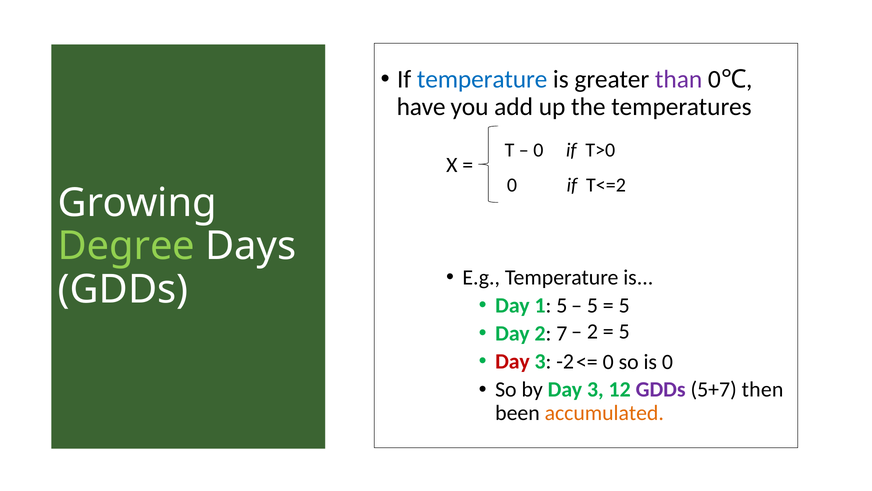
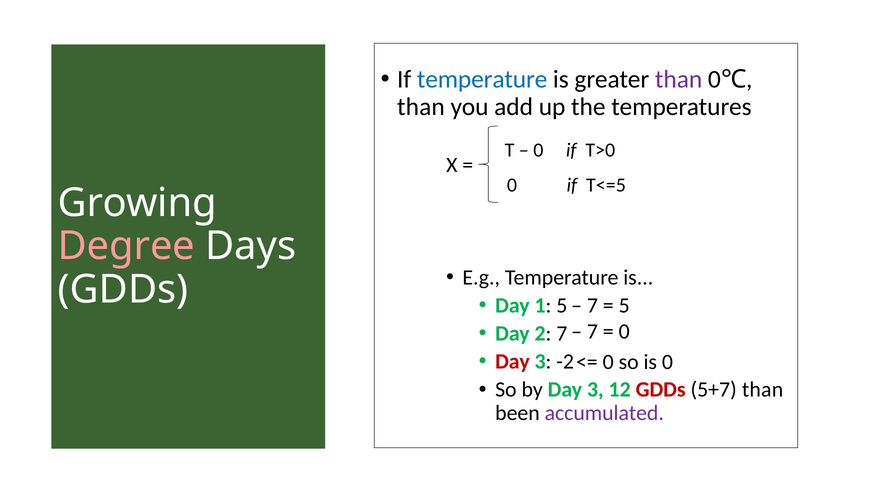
have at (421, 107): have -> than
T<=2: T<=2 -> T<=5
Degree colour: light green -> pink
5 at (592, 305): 5 -> 7
2 at (592, 331): 2 -> 7
5 at (624, 331): 5 -> 0
GDDs at (661, 389) colour: purple -> red
5+7 then: then -> than
accumulated colour: orange -> purple
